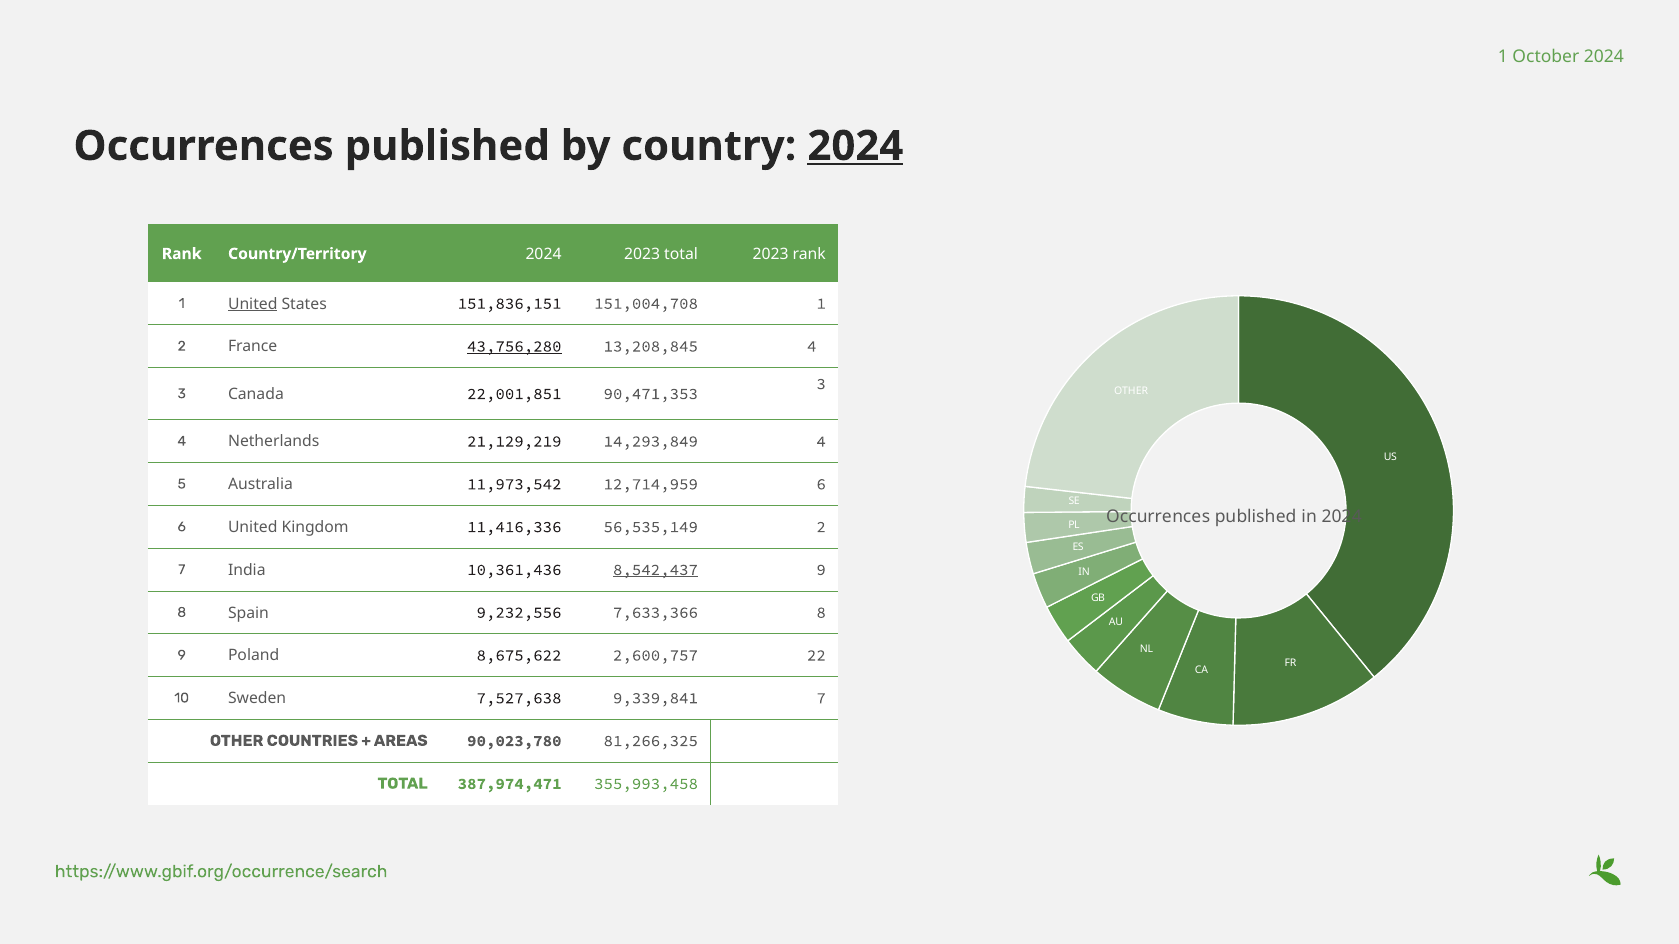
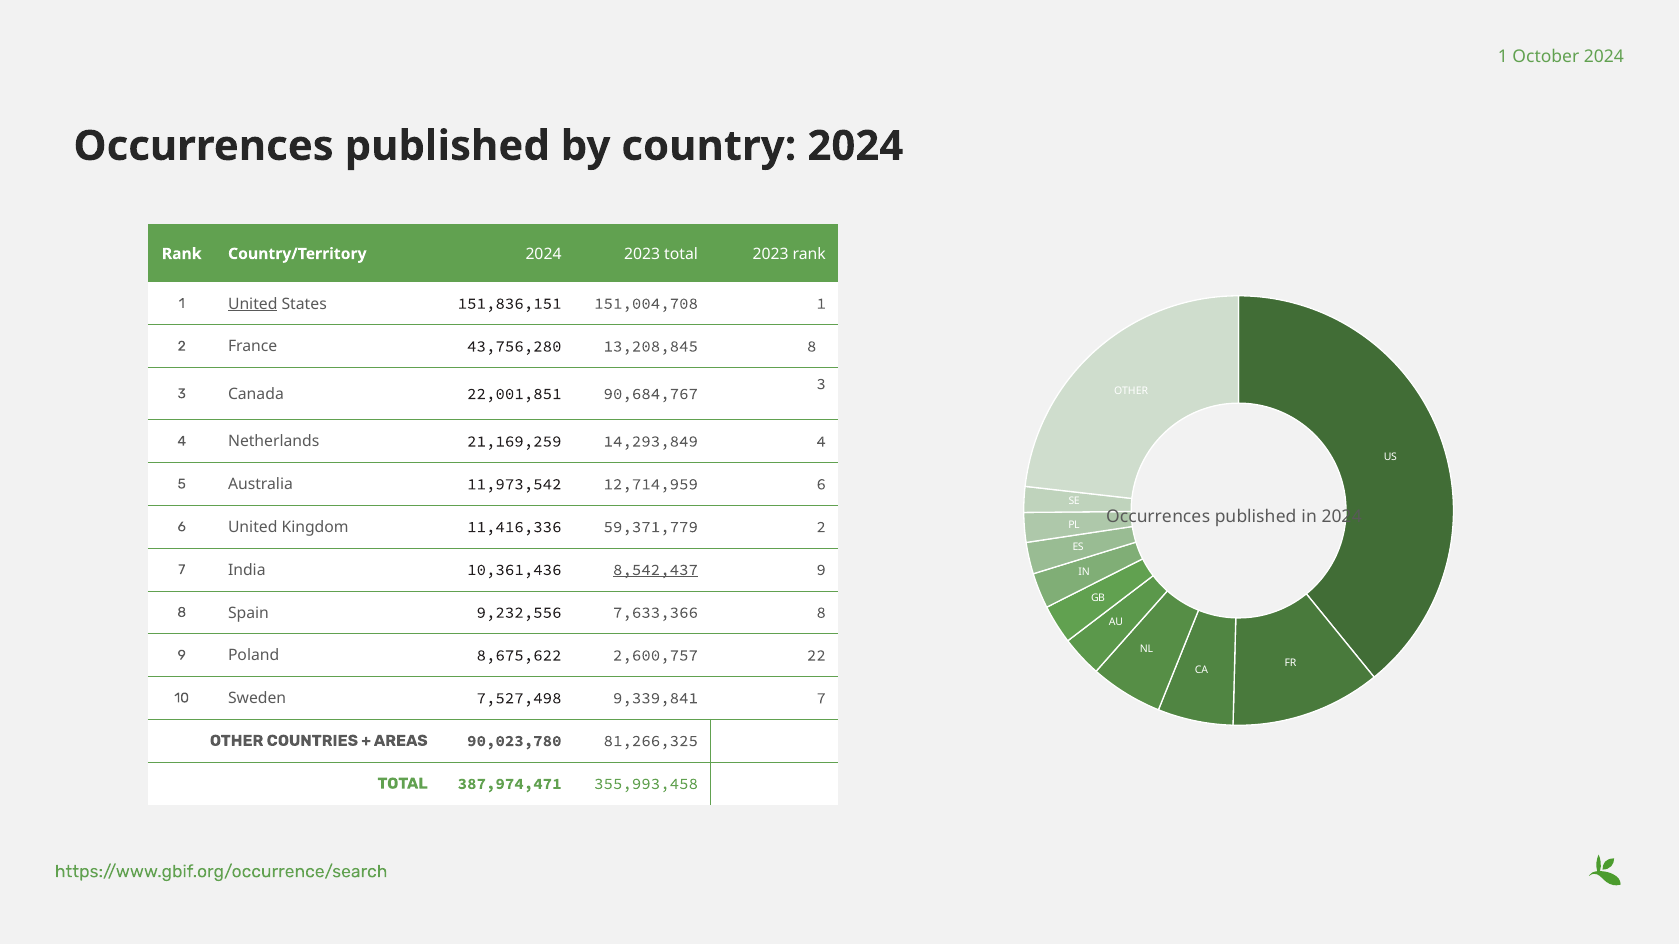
2024 at (855, 146) underline: present -> none
43,756,280 underline: present -> none
13,208,845 4: 4 -> 8
90,471,353: 90,471,353 -> 90,684,767
21,129,219: 21,129,219 -> 21,169,259
56,535,149: 56,535,149 -> 59,371,779
7,527,638: 7,527,638 -> 7,527,498
